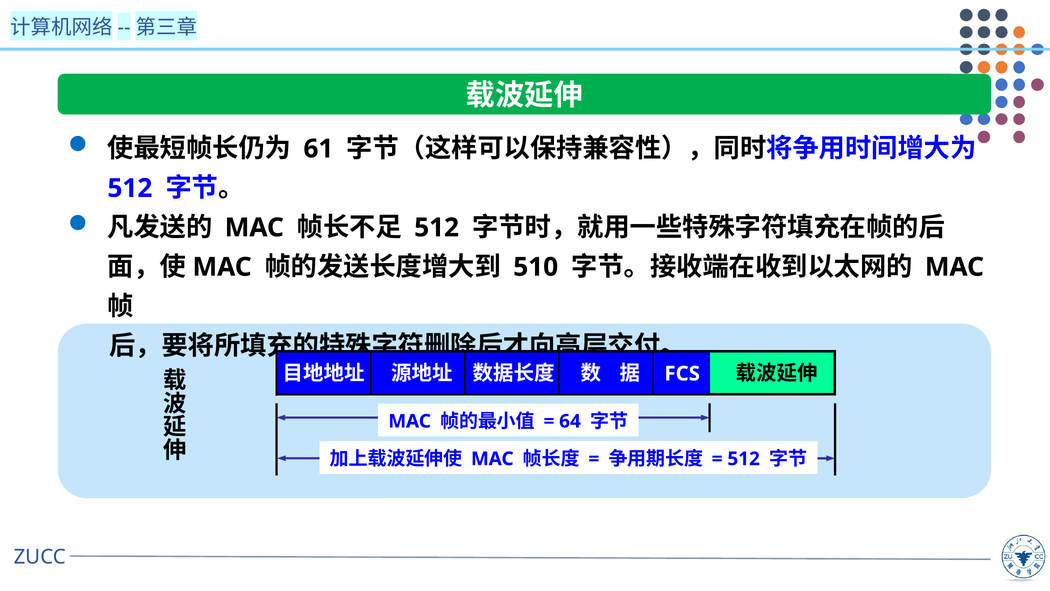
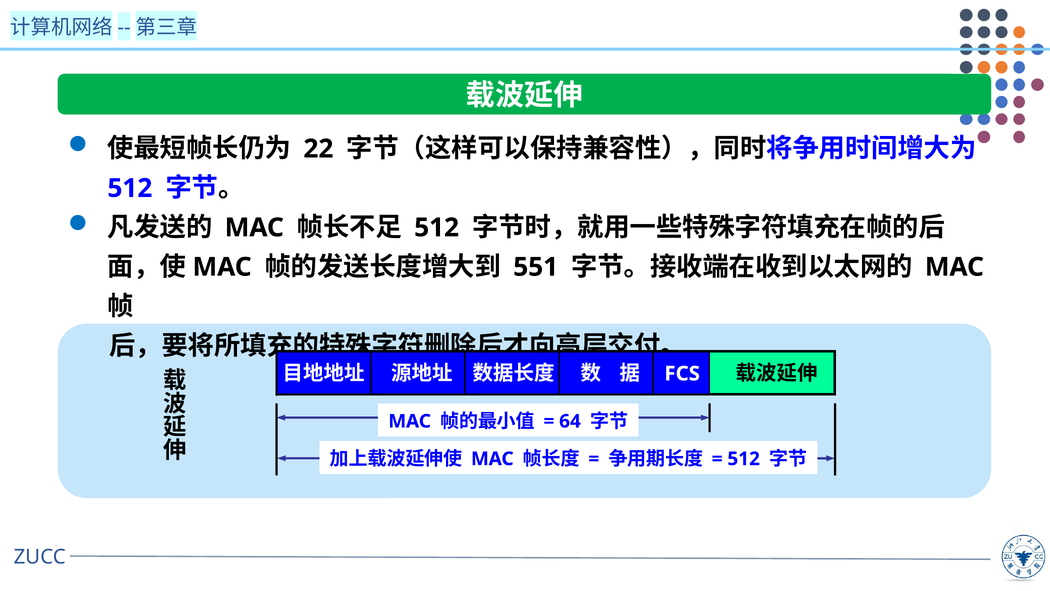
61: 61 -> 22
510: 510 -> 551
